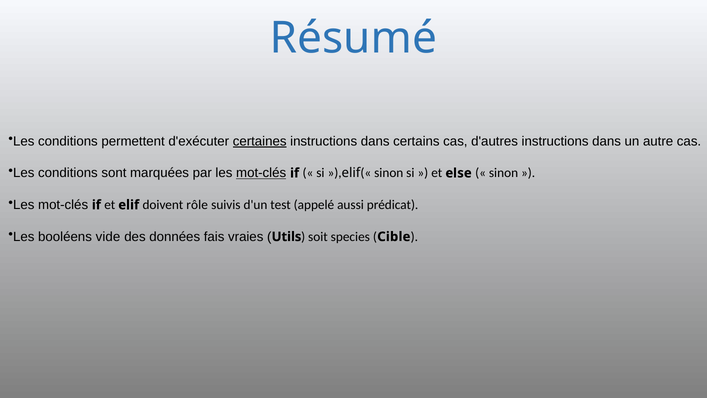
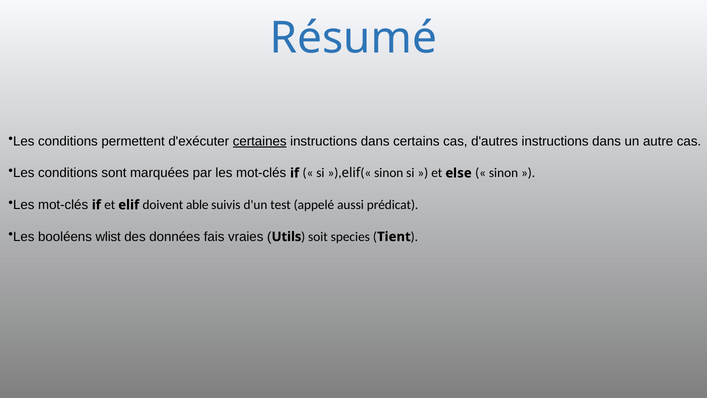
mot-clés at (261, 173) underline: present -> none
rôle: rôle -> able
vide: vide -> wlist
Cible: Cible -> Tient
